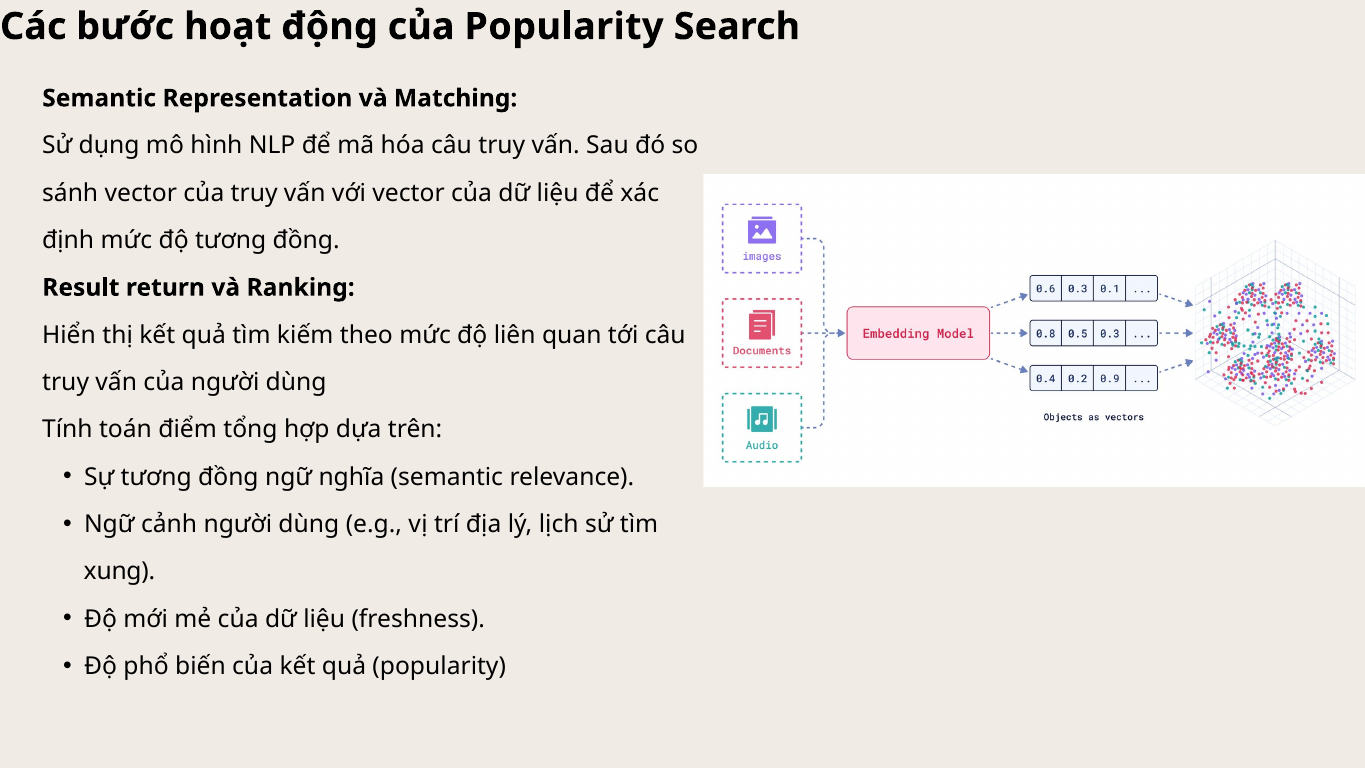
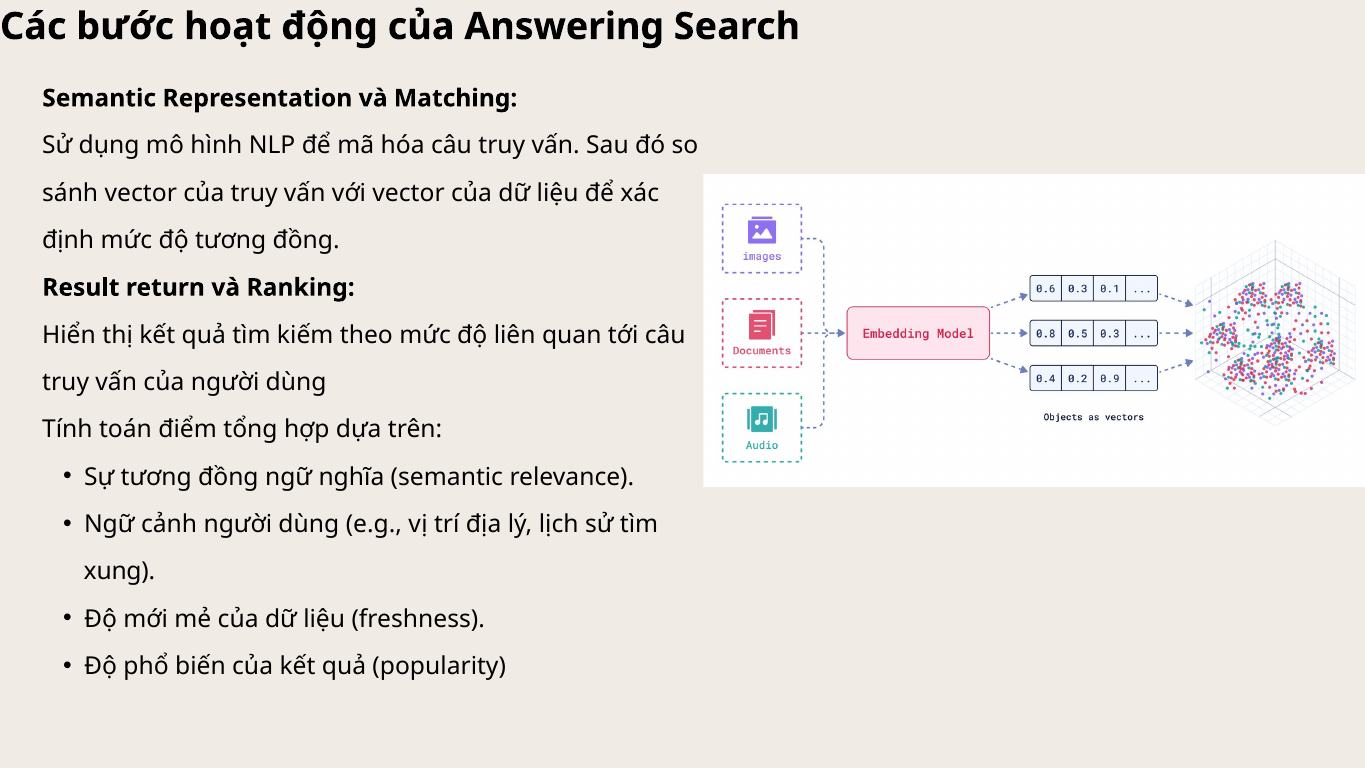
của Popularity: Popularity -> Answering
